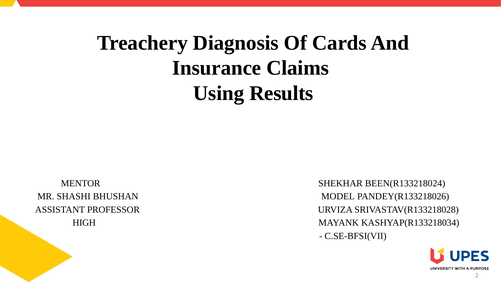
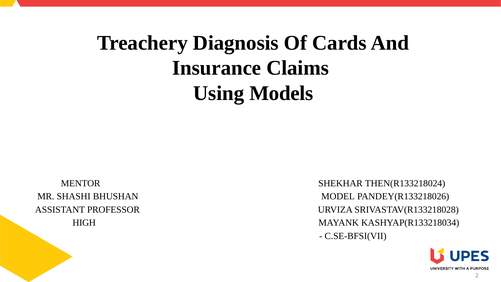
Results: Results -> Models
BEEN(R133218024: BEEN(R133218024 -> THEN(R133218024
